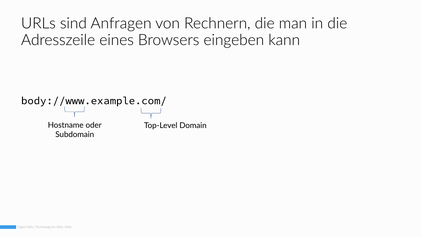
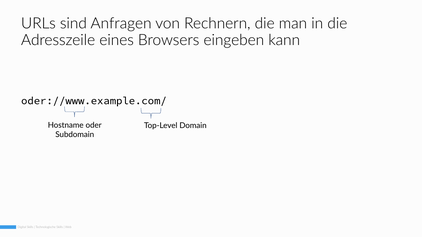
body://www.example.com/: body://www.example.com/ -> oder://www.example.com/
